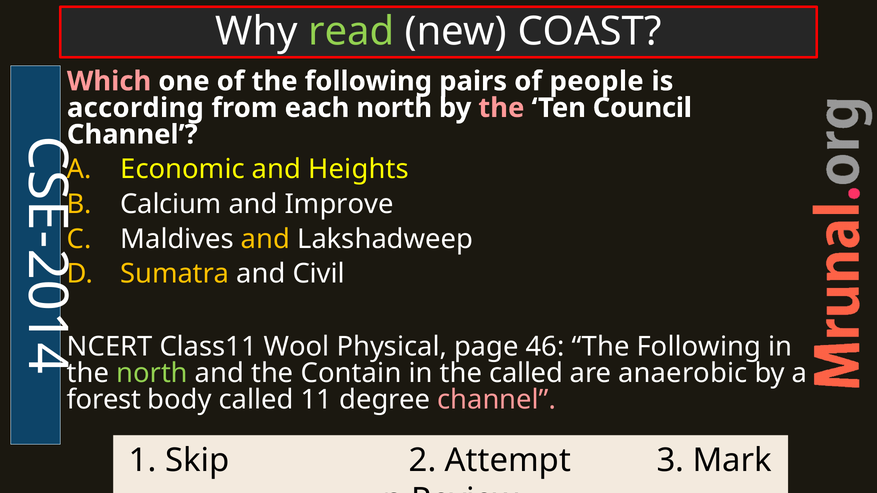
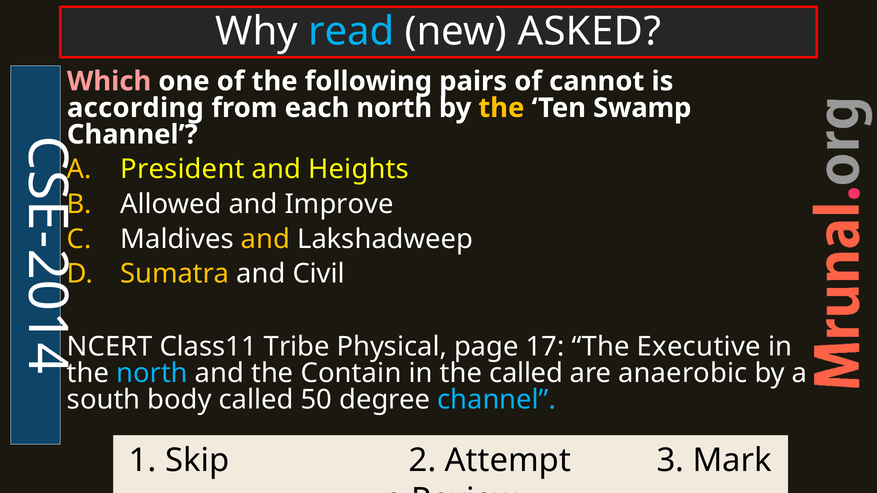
read colour: light green -> light blue
COAST: COAST -> ASKED
people: people -> cannot
the at (501, 108) colour: pink -> yellow
Council: Council -> Swamp
Economic: Economic -> President
Calcium: Calcium -> Allowed
Wool: Wool -> Tribe
46: 46 -> 17
Following at (699, 347): Following -> Executive
north at (152, 373) colour: light green -> light blue
forest: forest -> south
11: 11 -> 50
channel at (497, 400) colour: pink -> light blue
